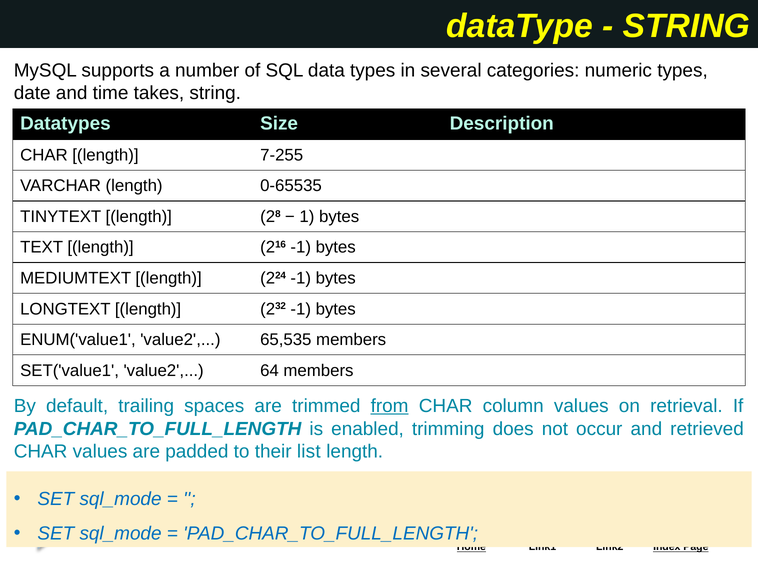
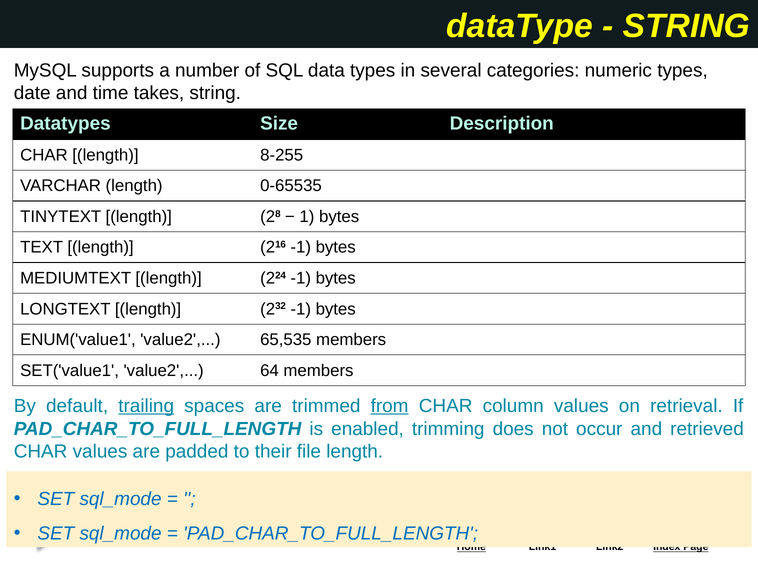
7-255: 7-255 -> 8-255
trailing underline: none -> present
list: list -> file
